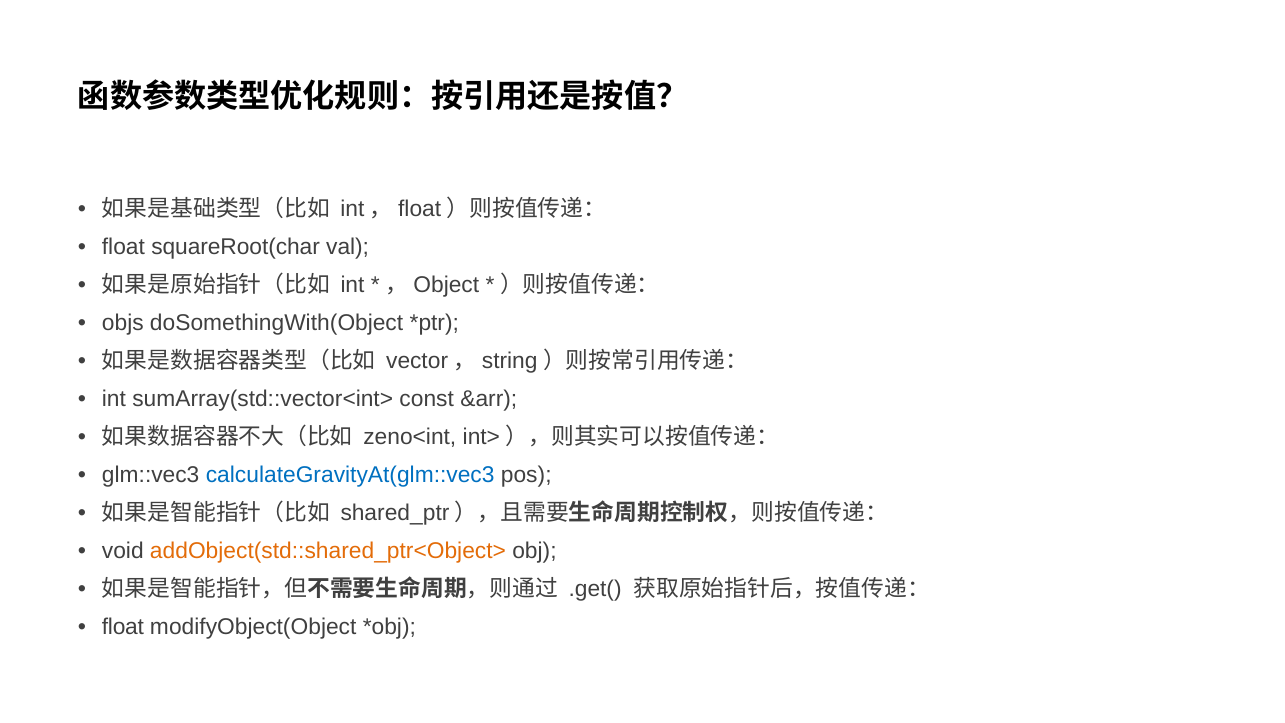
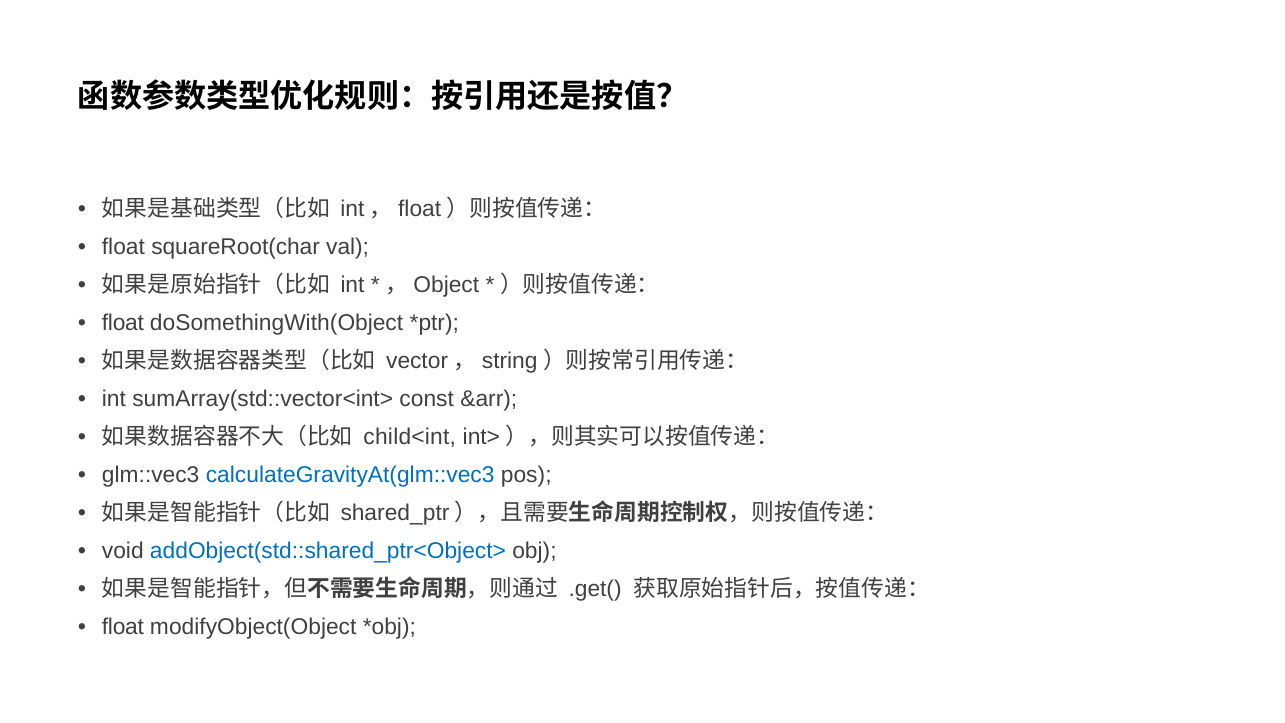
objs at (123, 323): objs -> float
zeno<int: zeno<int -> child<int
addObject(std::shared_ptr<Object> colour: orange -> blue
